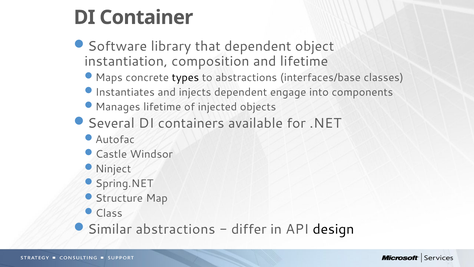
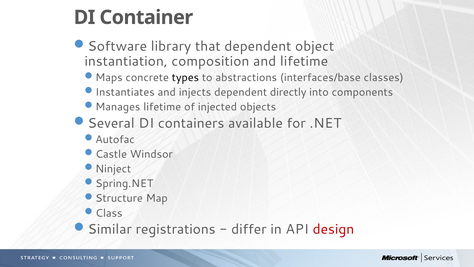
engage: engage -> directly
Similar abstractions: abstractions -> registrations
design colour: black -> red
